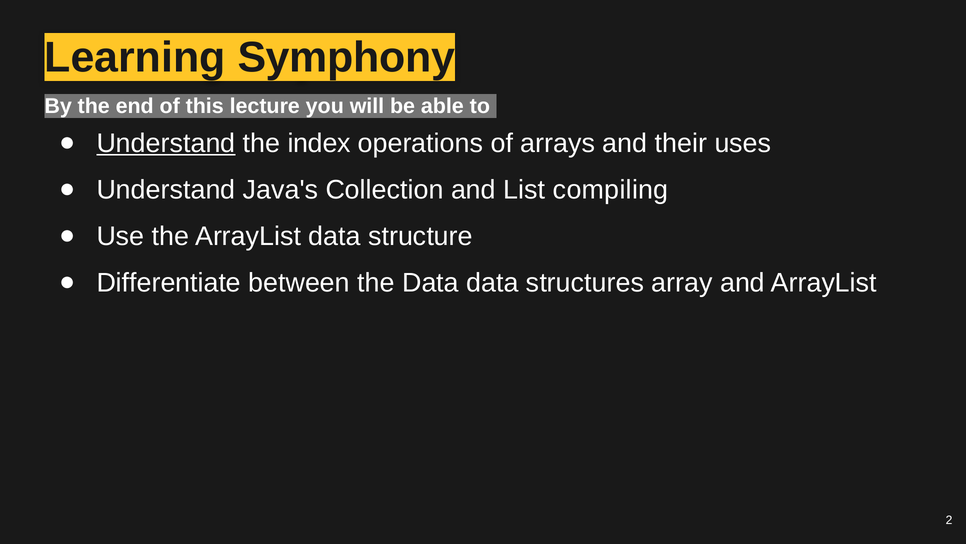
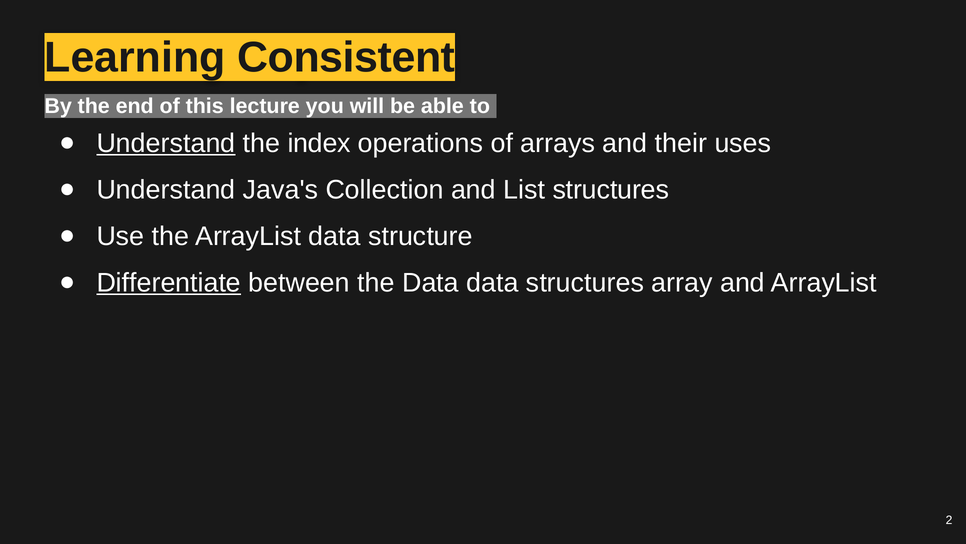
Symphony: Symphony -> Consistent
List compiling: compiling -> structures
Differentiate underline: none -> present
